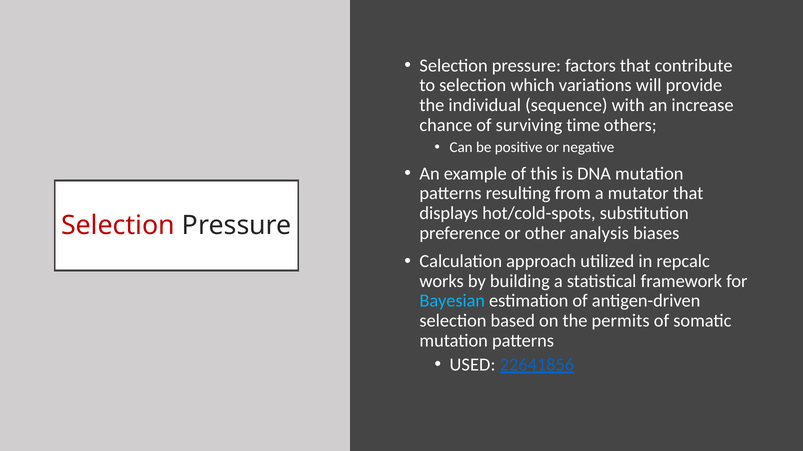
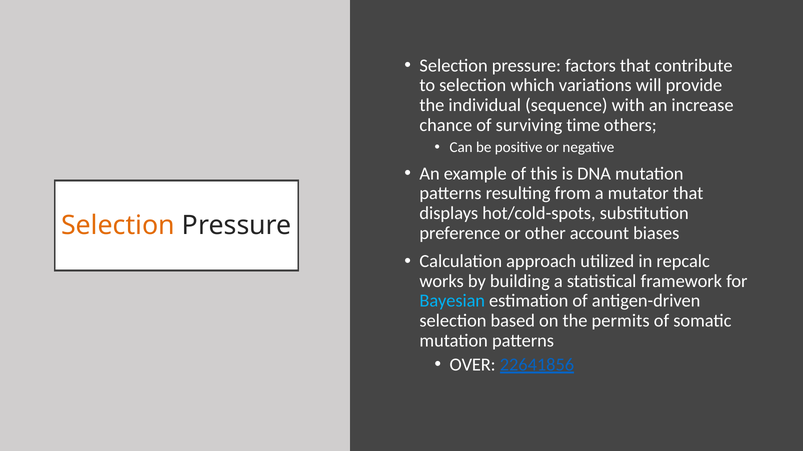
Selection at (118, 226) colour: red -> orange
analysis: analysis -> account
USED: USED -> OVER
